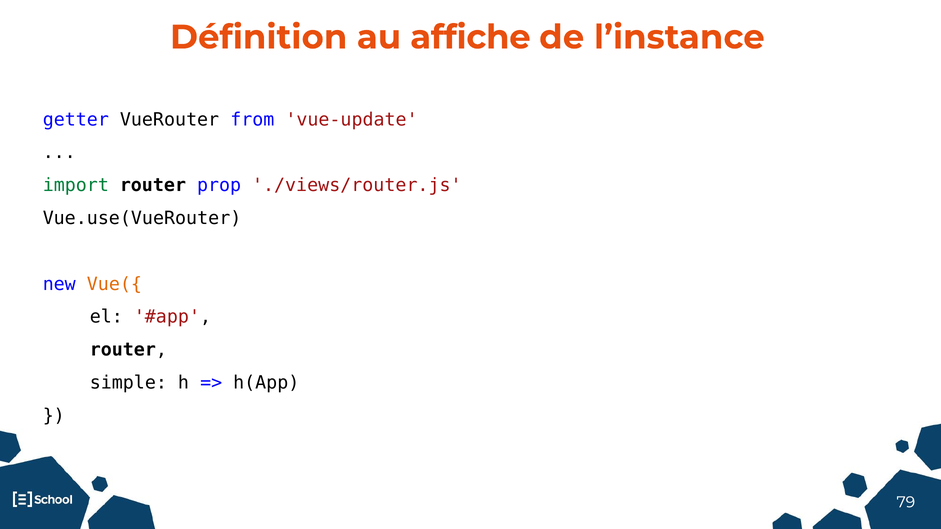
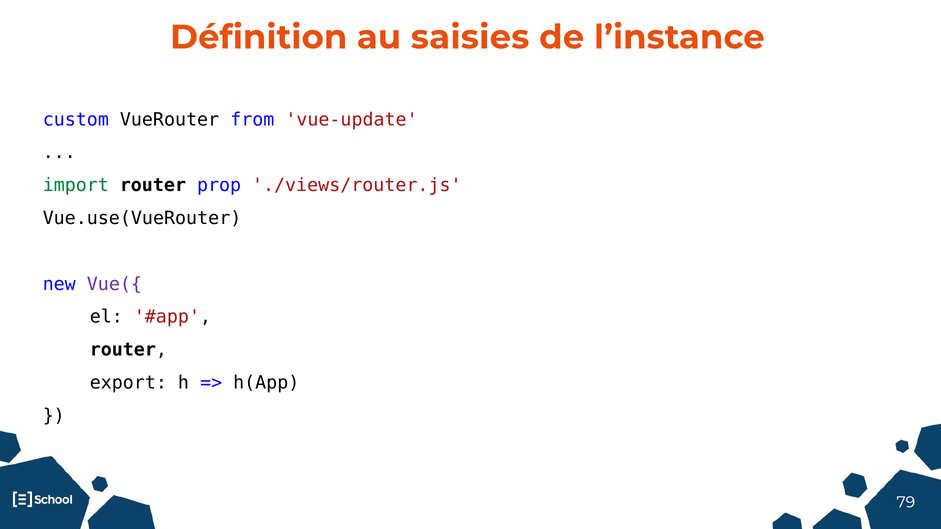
affiche: affiche -> saisies
getter: getter -> custom
Vue({ colour: orange -> purple
simple: simple -> export
